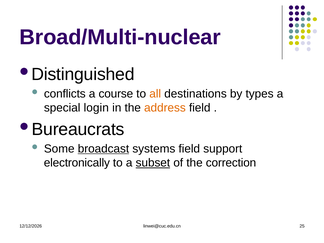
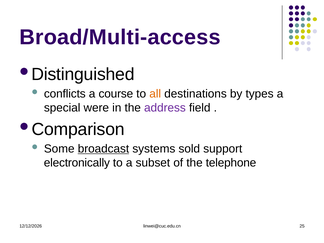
Broad/Multi-nuclear: Broad/Multi-nuclear -> Broad/Multi-access
login: login -> were
address colour: orange -> purple
Bureaucrats: Bureaucrats -> Comparison
systems field: field -> sold
subset underline: present -> none
correction: correction -> telephone
